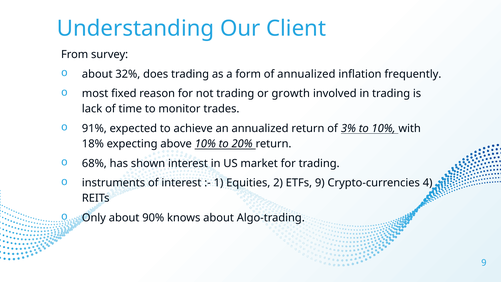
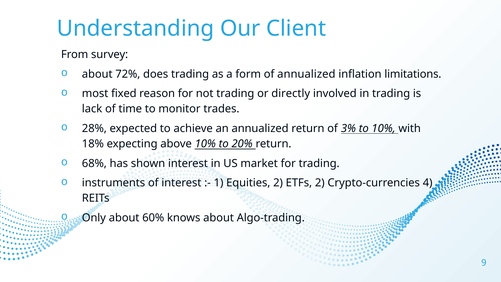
32%: 32% -> 72%
frequently: frequently -> limitations
growth: growth -> directly
91%: 91% -> 28%
ETFs 9: 9 -> 2
90%: 90% -> 60%
